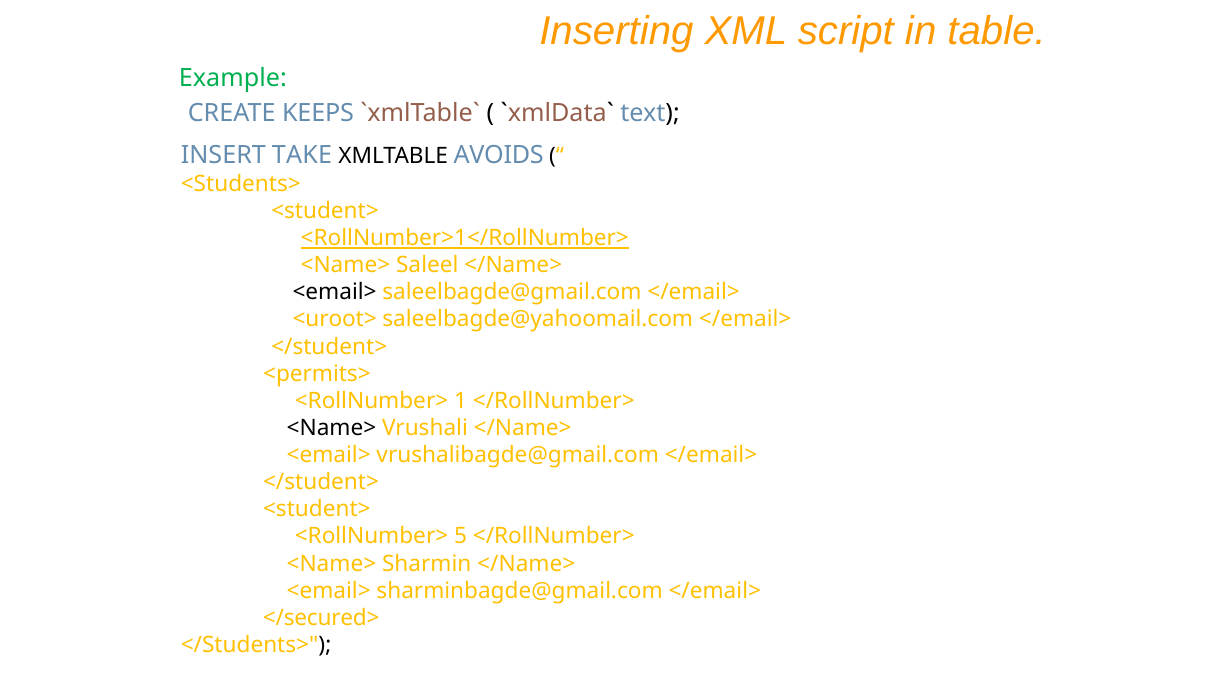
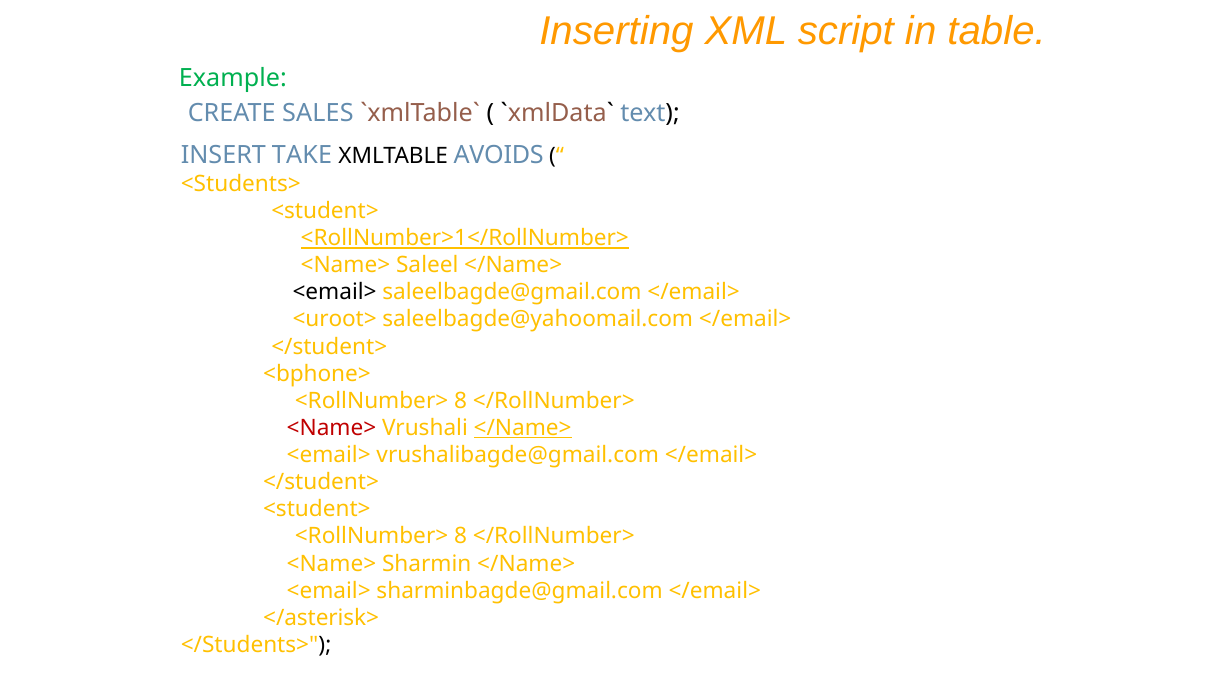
KEEPS: KEEPS -> SALES
<permits>: <permits> -> <bphone>
1 at (461, 401): 1 -> 8
<Name> at (331, 428) colour: black -> red
</Name> at (523, 428) underline: none -> present
5 at (461, 537): 5 -> 8
</secured>: </secured> -> </asterisk>
